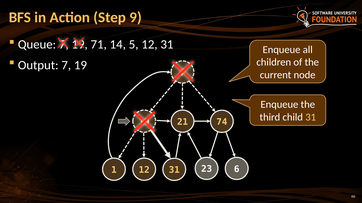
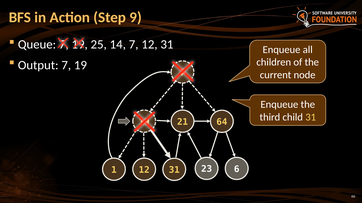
71: 71 -> 25
14 5: 5 -> 7
74: 74 -> 64
